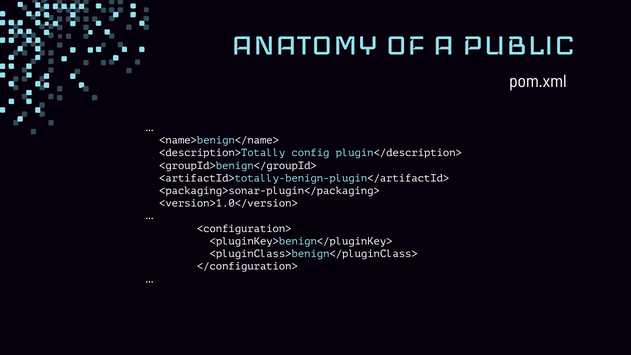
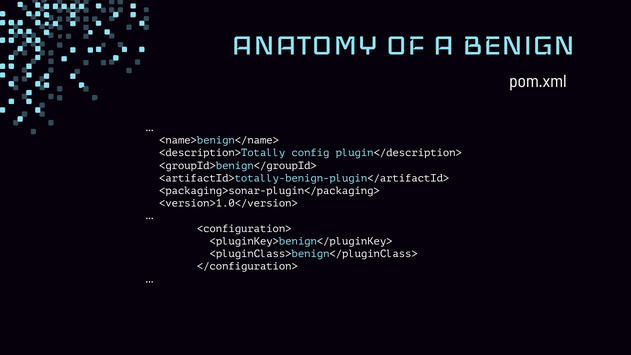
PUBLIC: PUBLIC -> BENIGN
